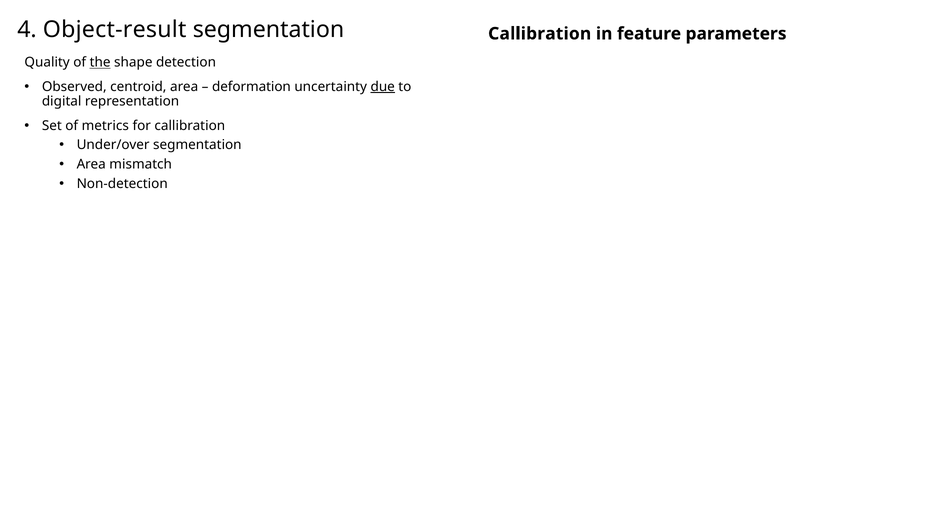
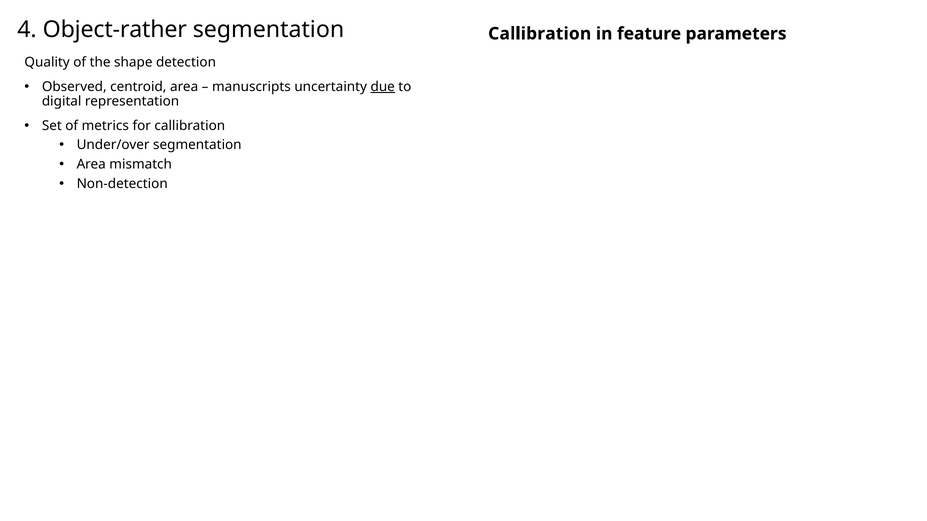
Object-result: Object-result -> Object-rather
the underline: present -> none
deformation: deformation -> manuscripts
